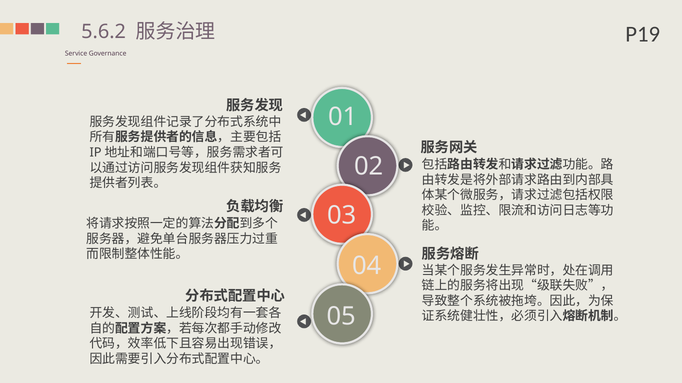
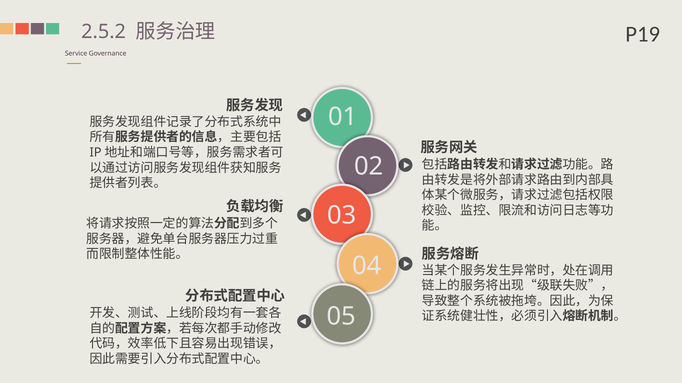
5.6.2: 5.6.2 -> 2.5.2
